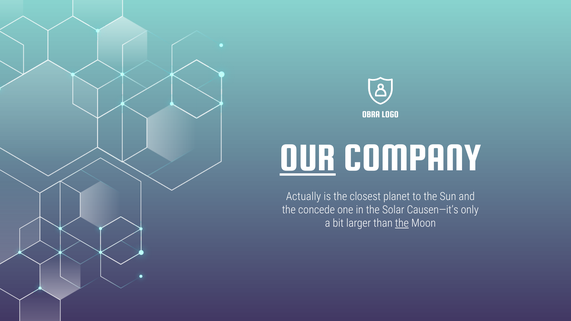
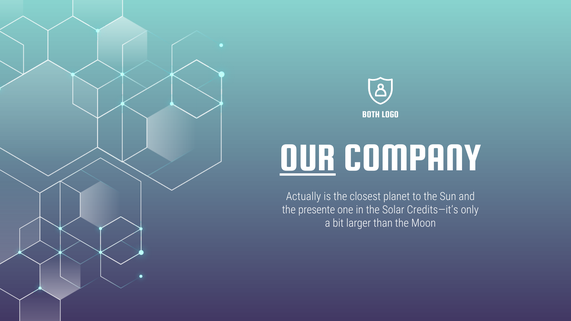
OBRA: OBRA -> BOTH
concede: concede -> presente
Causen—it’s: Causen—it’s -> Credits—it’s
the at (402, 223) underline: present -> none
